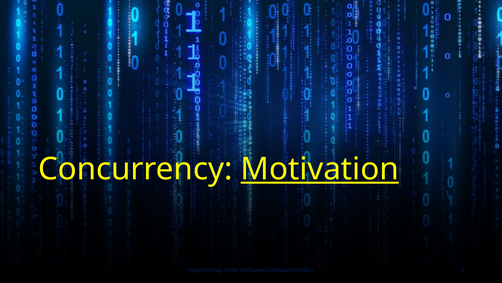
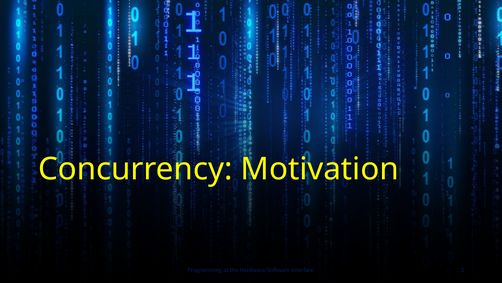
Motivation underline: present -> none
